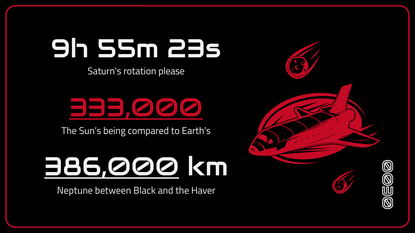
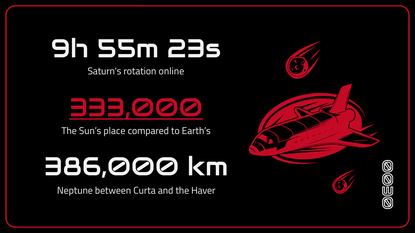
please: please -> online
being: being -> place
386,000 underline: present -> none
Black: Black -> Curta
